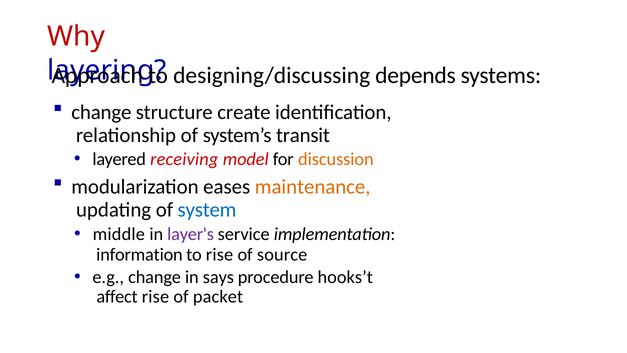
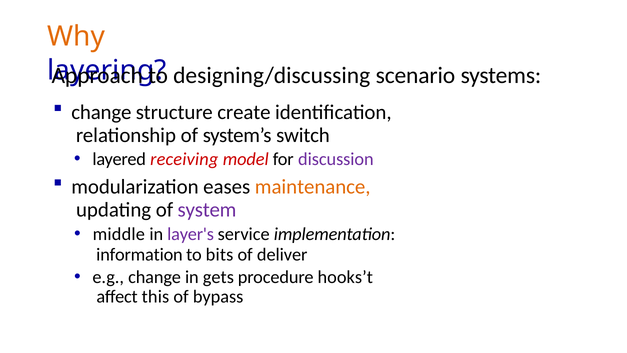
Why colour: red -> orange
depends: depends -> scenario
transit: transit -> switch
discussion colour: orange -> purple
system colour: blue -> purple
to rise: rise -> bits
source: source -> deliver
says: says -> gets
affect rise: rise -> this
packet: packet -> bypass
